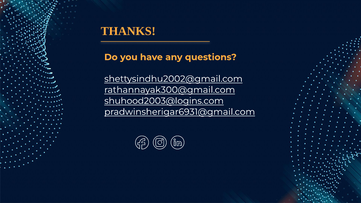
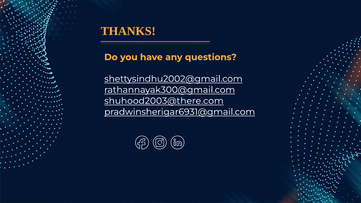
shuhood2003@logins.com: shuhood2003@logins.com -> shuhood2003@there.com
